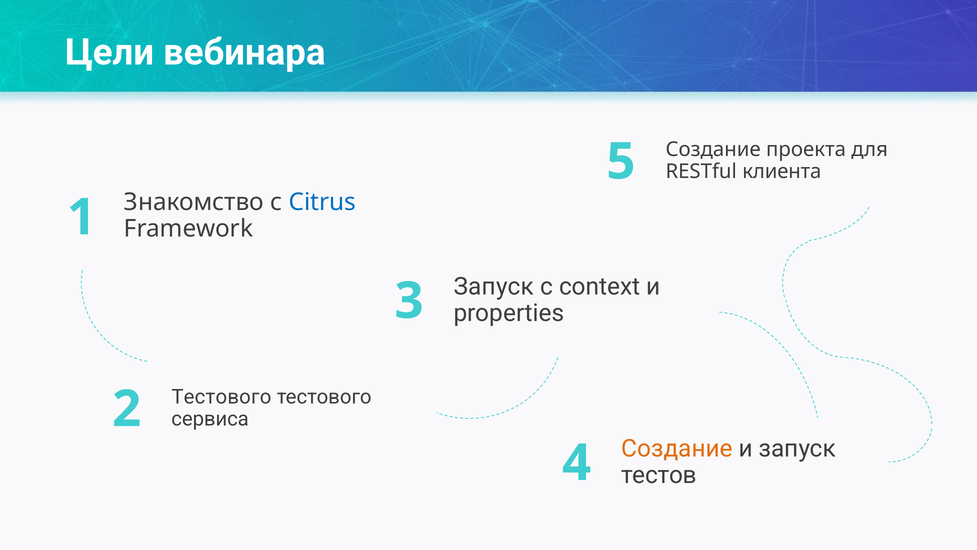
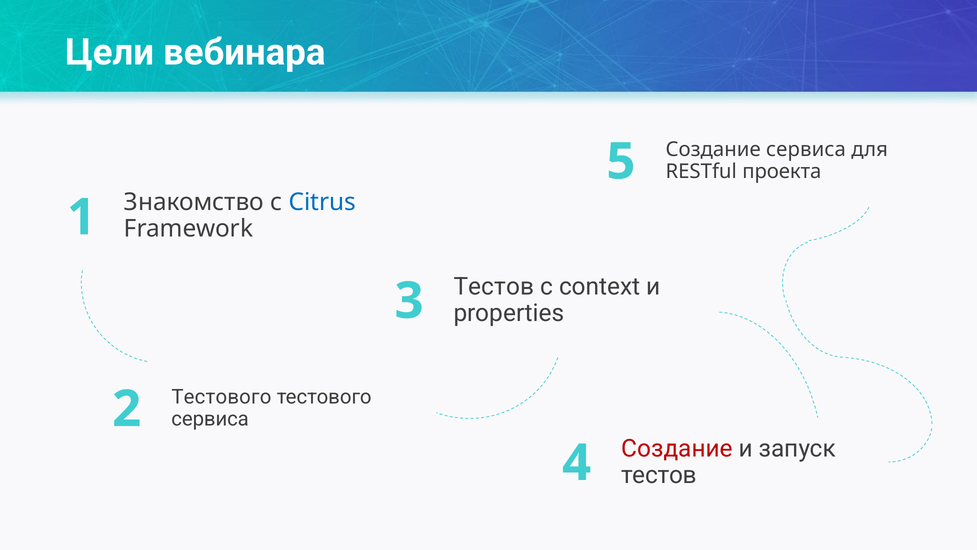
Создание проекта: проекта -> сервиса
клиента: клиента -> проекта
Запуск at (494, 286): Запуск -> Тестов
Создание at (677, 448) colour: orange -> red
